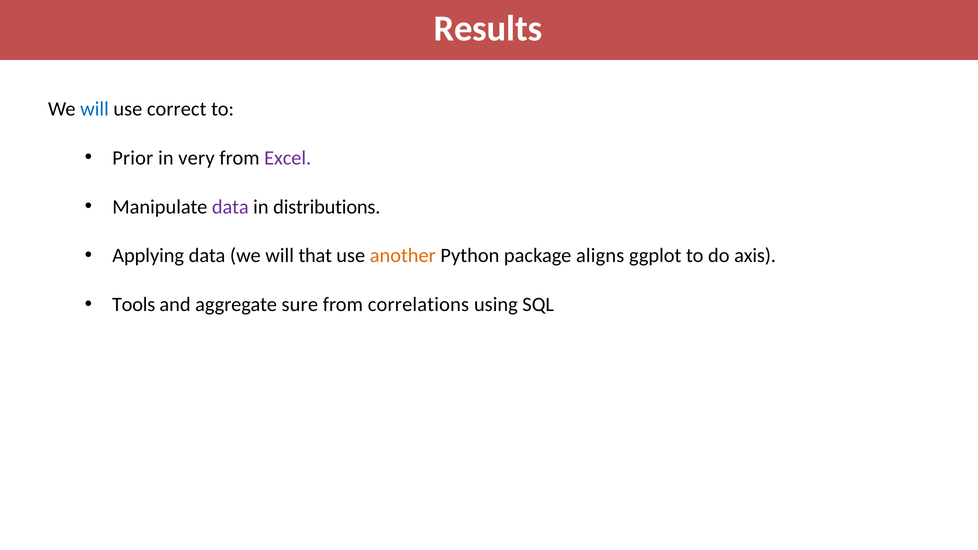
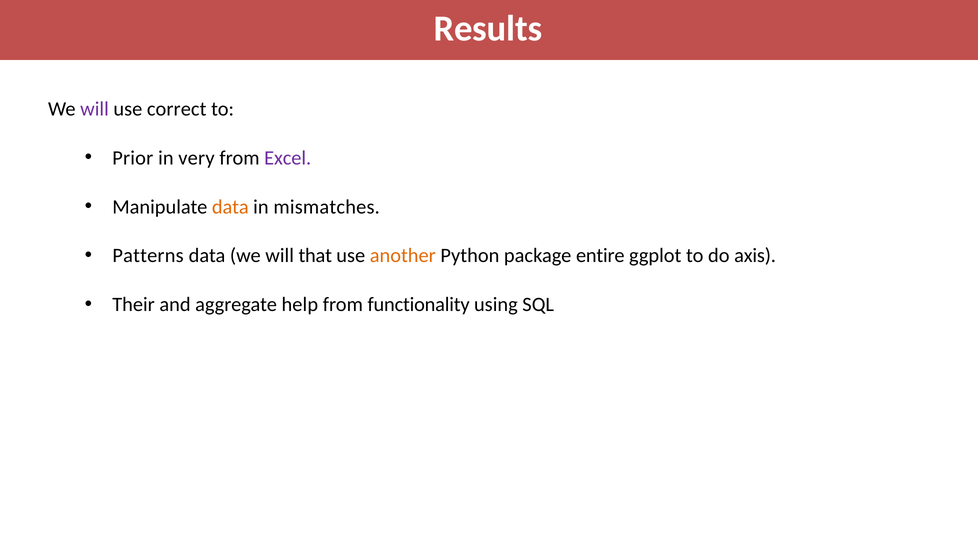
will at (95, 109) colour: blue -> purple
data at (230, 207) colour: purple -> orange
distributions: distributions -> mismatches
Applying: Applying -> Patterns
aligns: aligns -> entire
Tools: Tools -> Their
sure: sure -> help
correlations: correlations -> functionality
